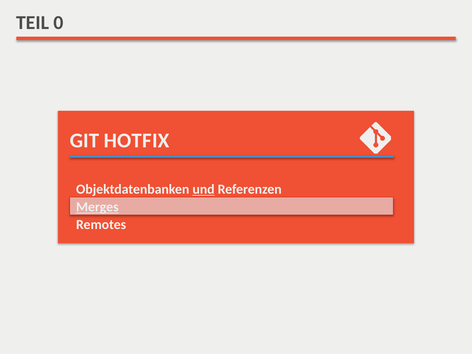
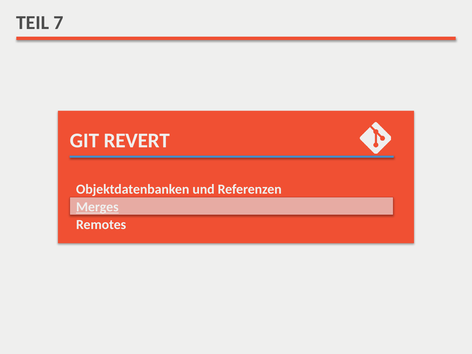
0: 0 -> 7
HOTFIX: HOTFIX -> REVERT
und underline: present -> none
